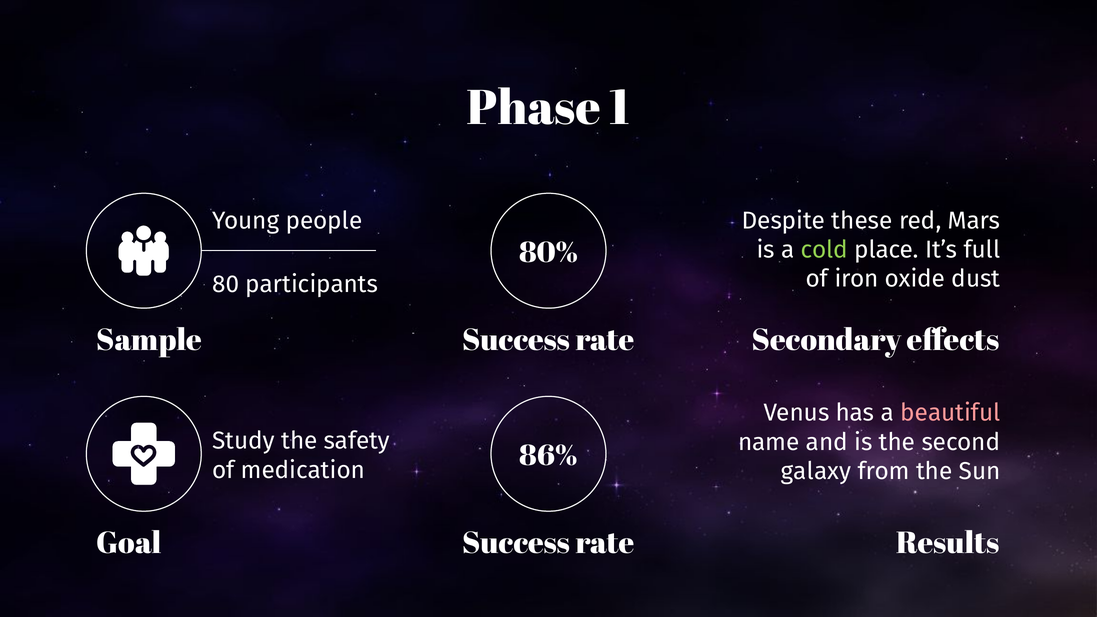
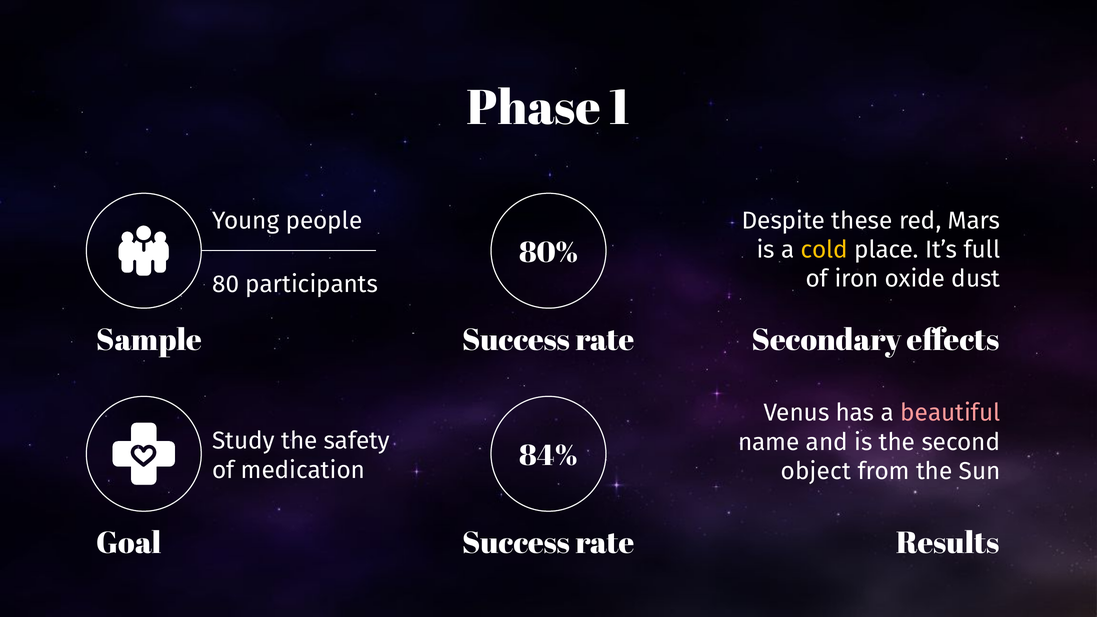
cold colour: light green -> yellow
86%: 86% -> 84%
galaxy: galaxy -> object
